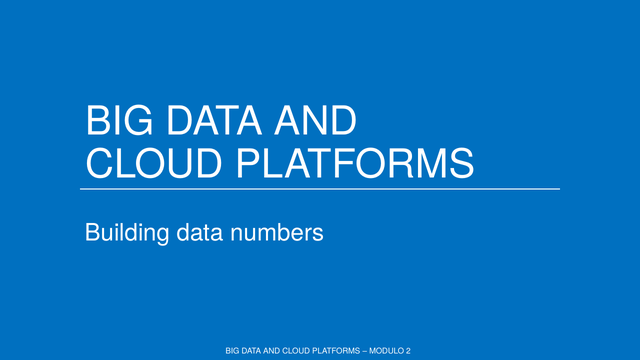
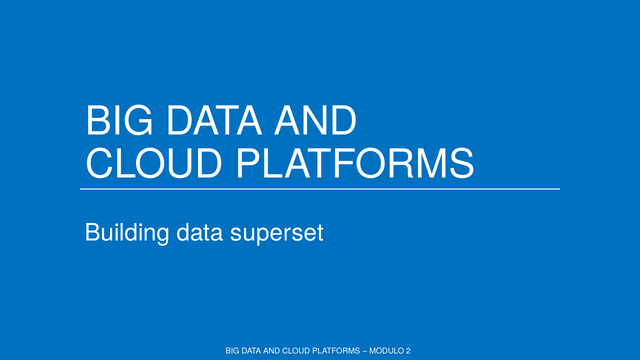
numbers: numbers -> superset
